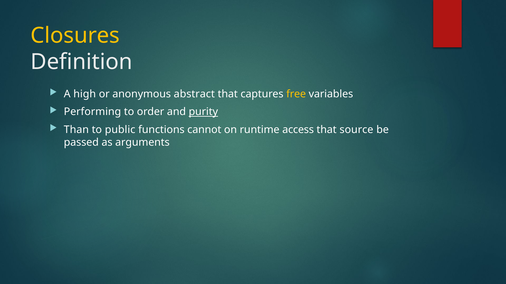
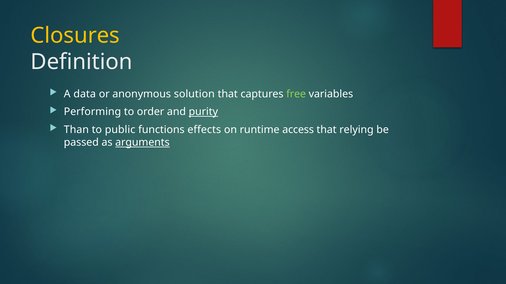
high: high -> data
abstract: abstract -> solution
free colour: yellow -> light green
cannot: cannot -> effects
source: source -> relying
arguments underline: none -> present
